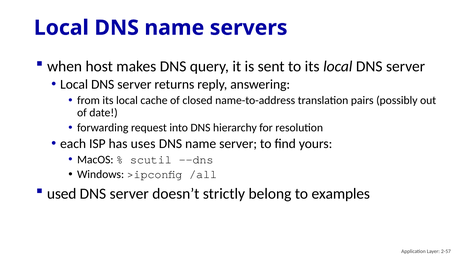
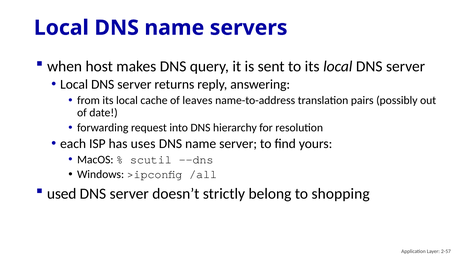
closed: closed -> leaves
examples: examples -> shopping
